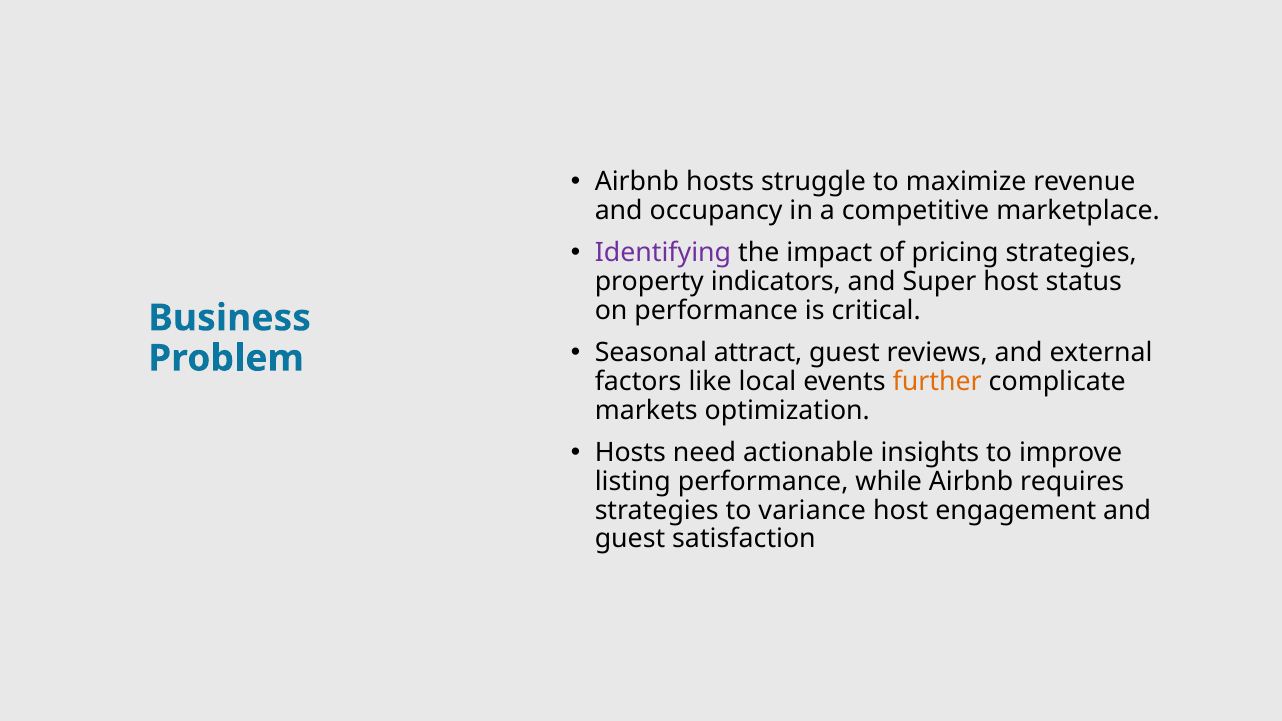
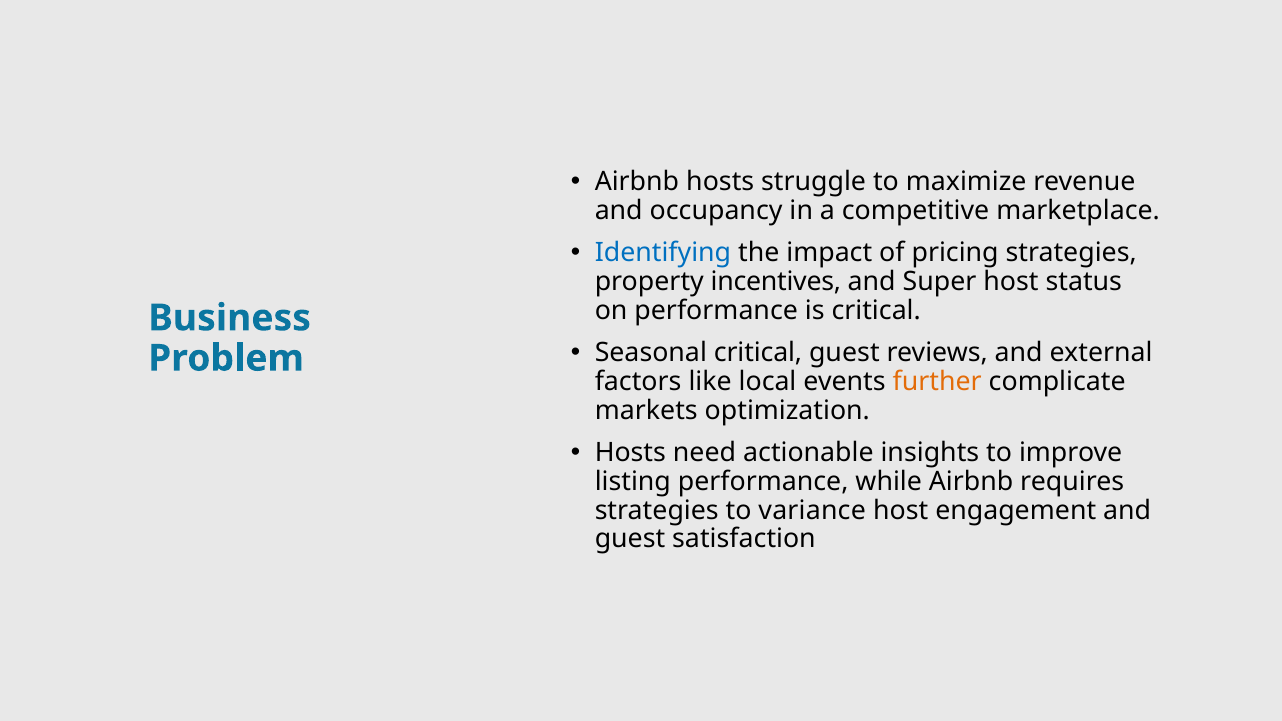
Identifying colour: purple -> blue
indicators: indicators -> incentives
Seasonal attract: attract -> critical
